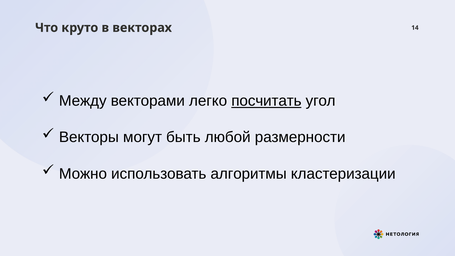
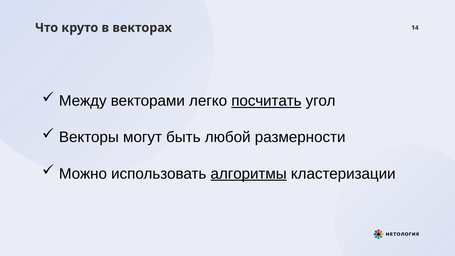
алгоритмы underline: none -> present
